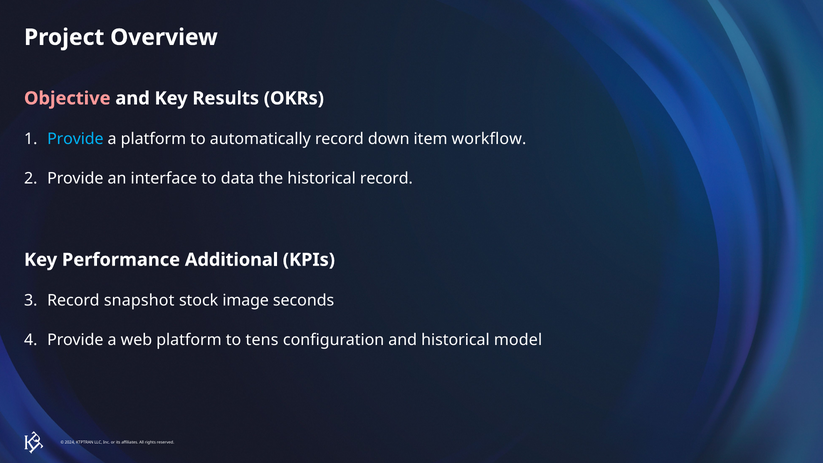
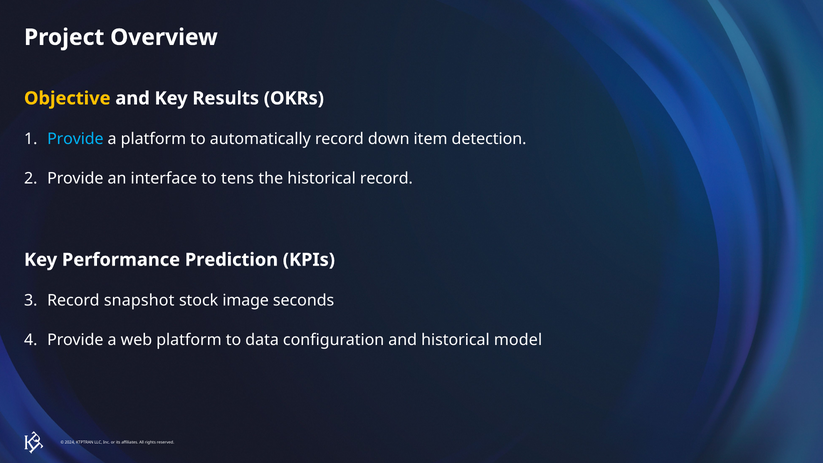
Objective colour: pink -> yellow
workflow: workflow -> detection
data: data -> tens
Additional: Additional -> Prediction
tens: tens -> data
